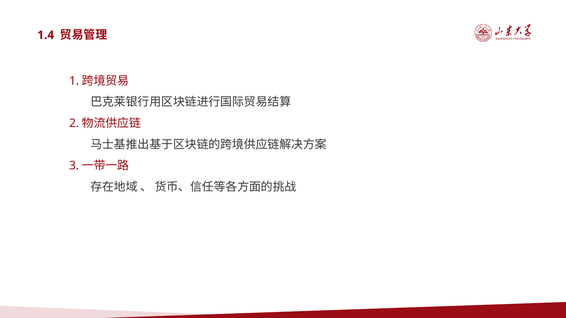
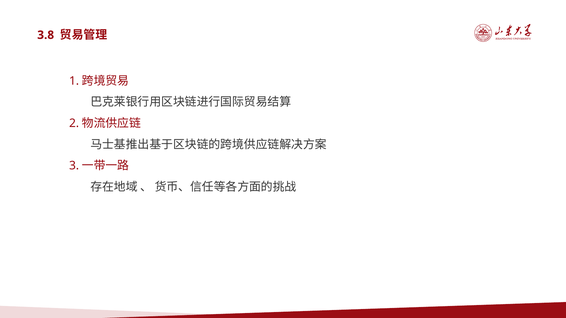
1.4: 1.4 -> 3.8
